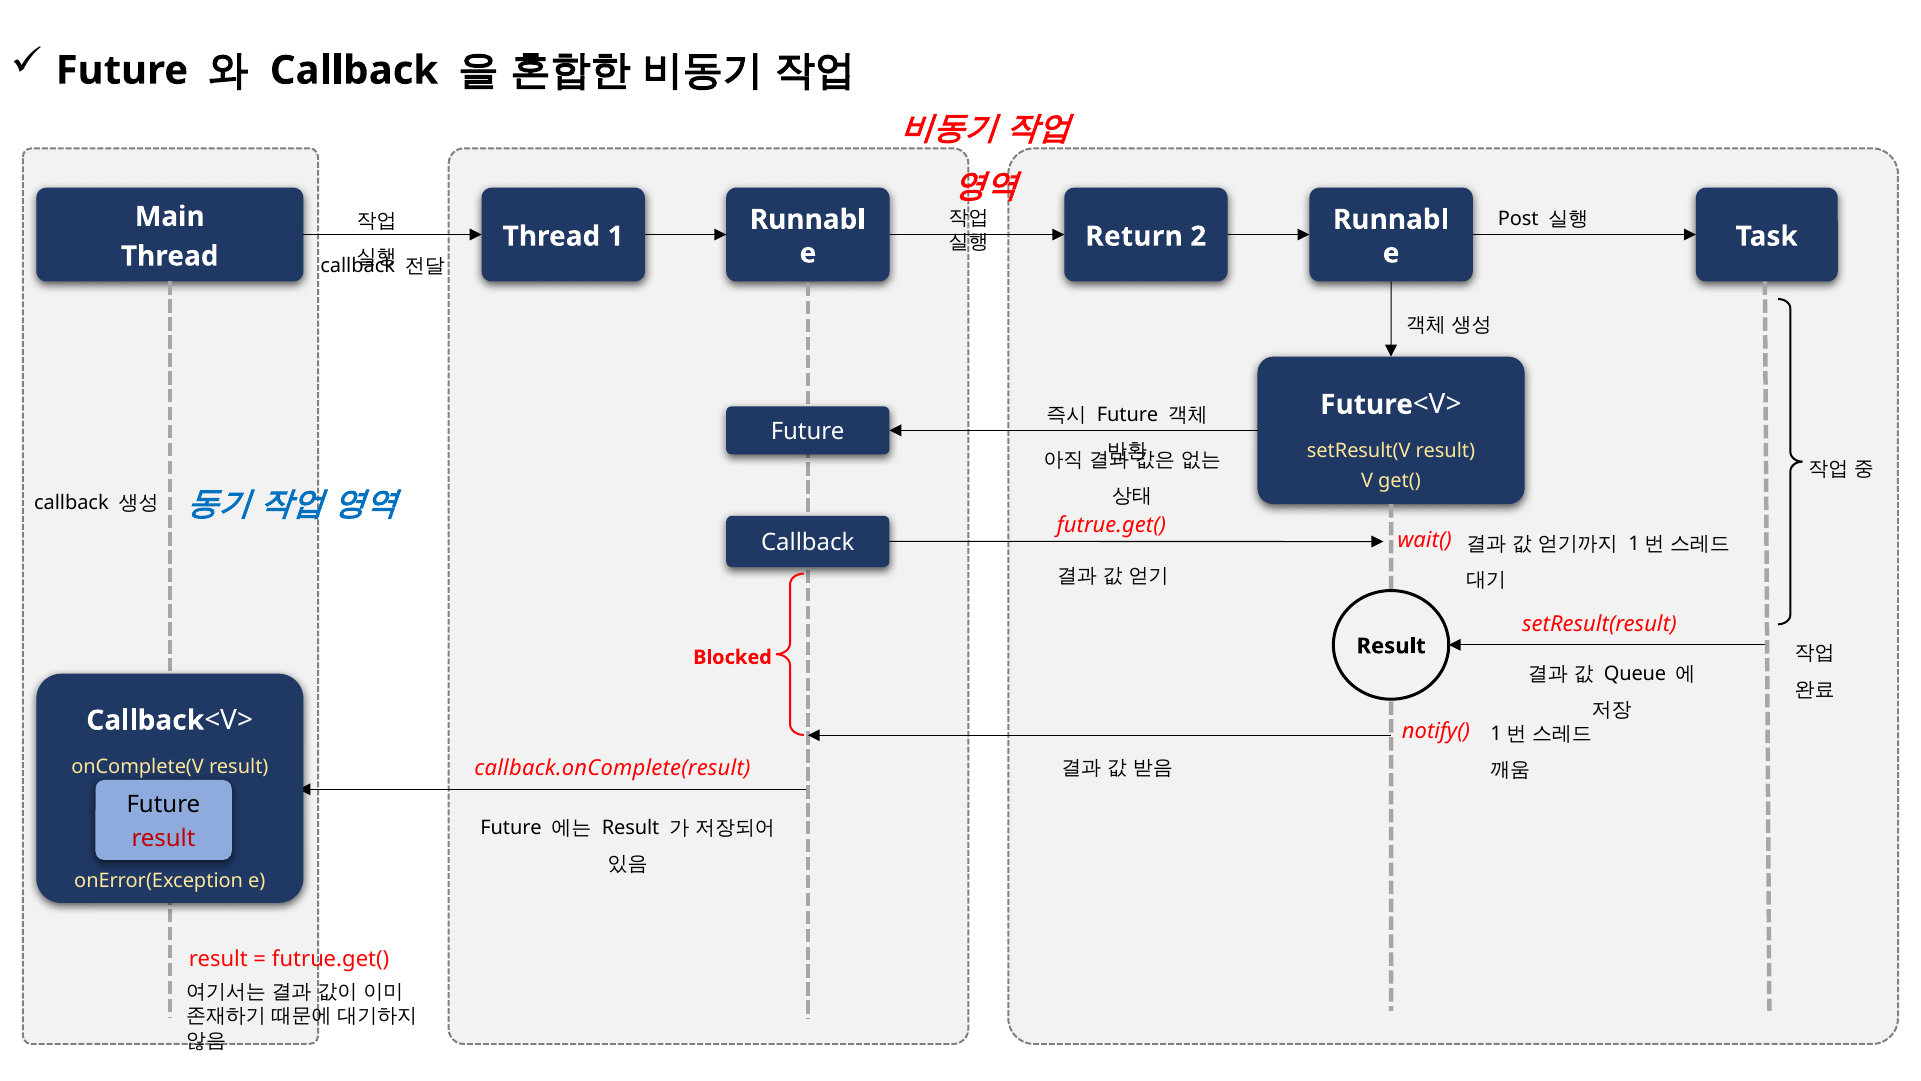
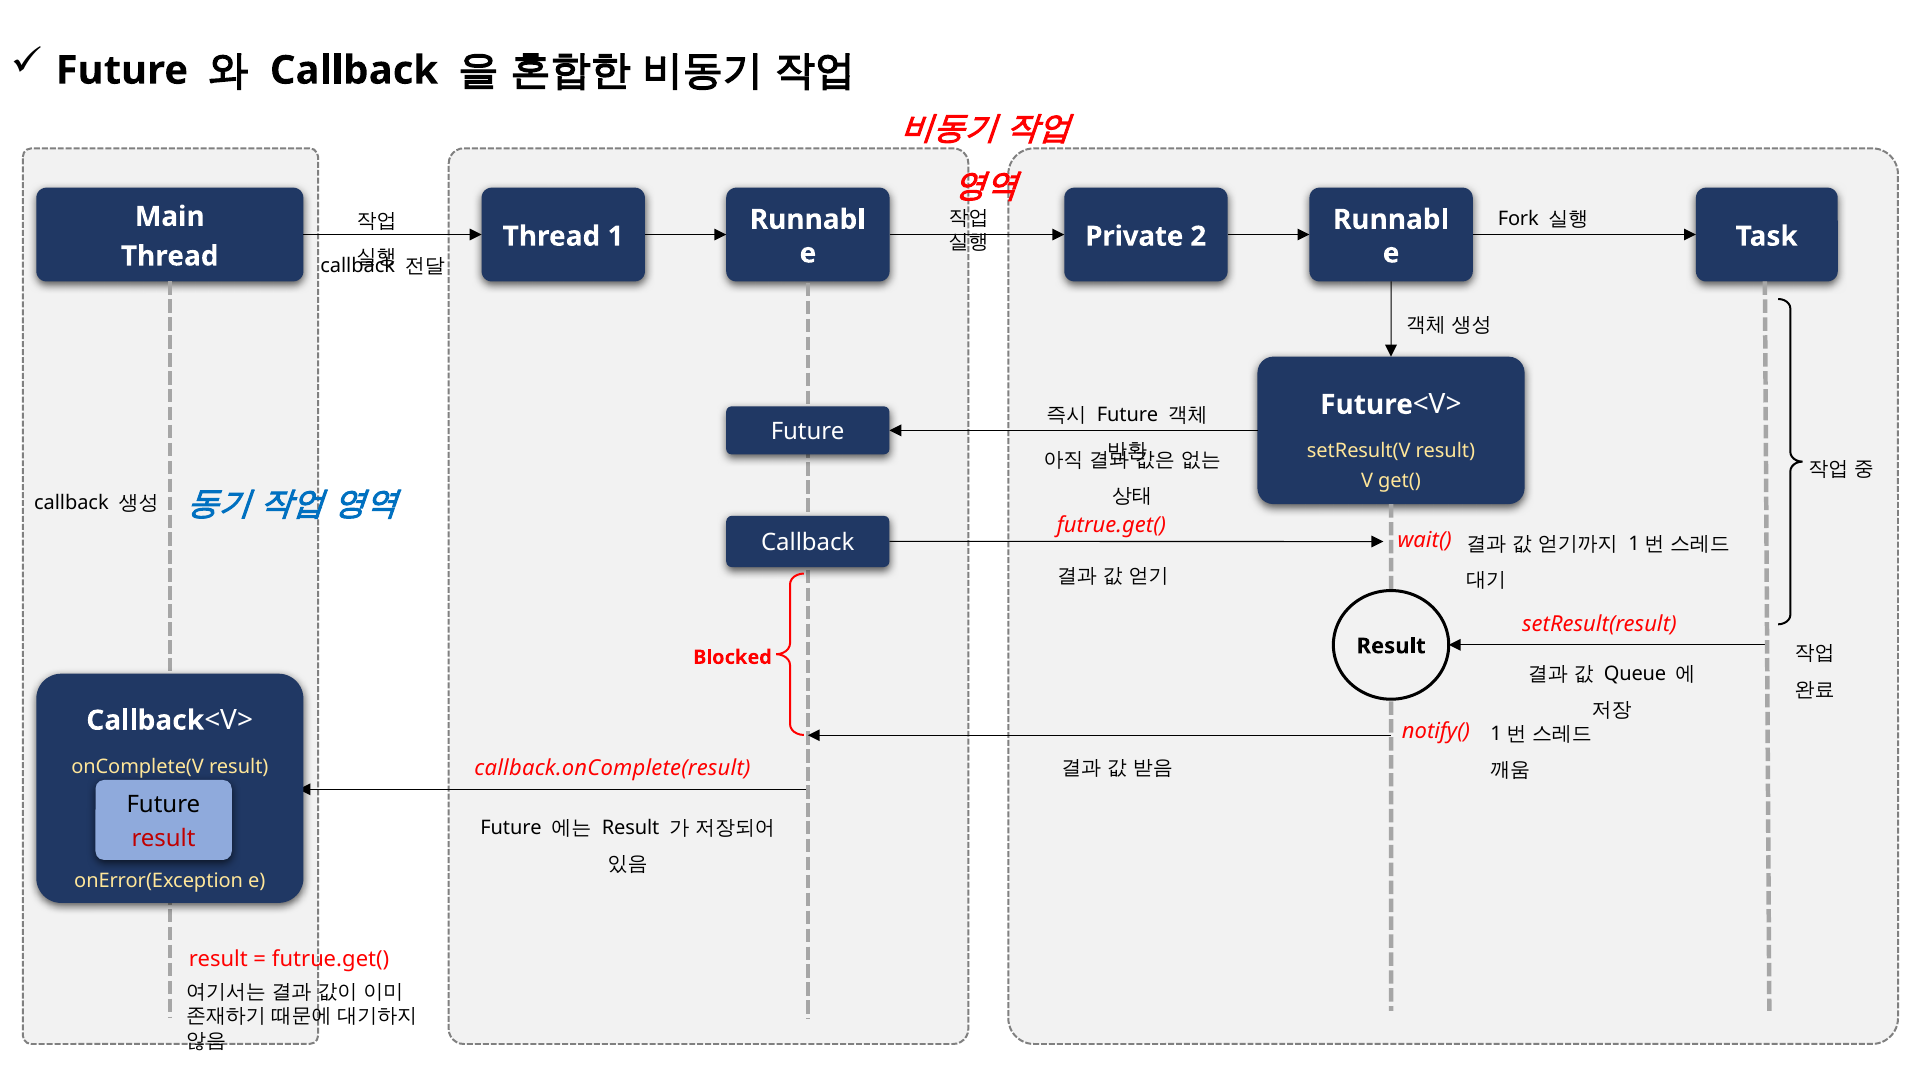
Post: Post -> Fork
Return: Return -> Private
